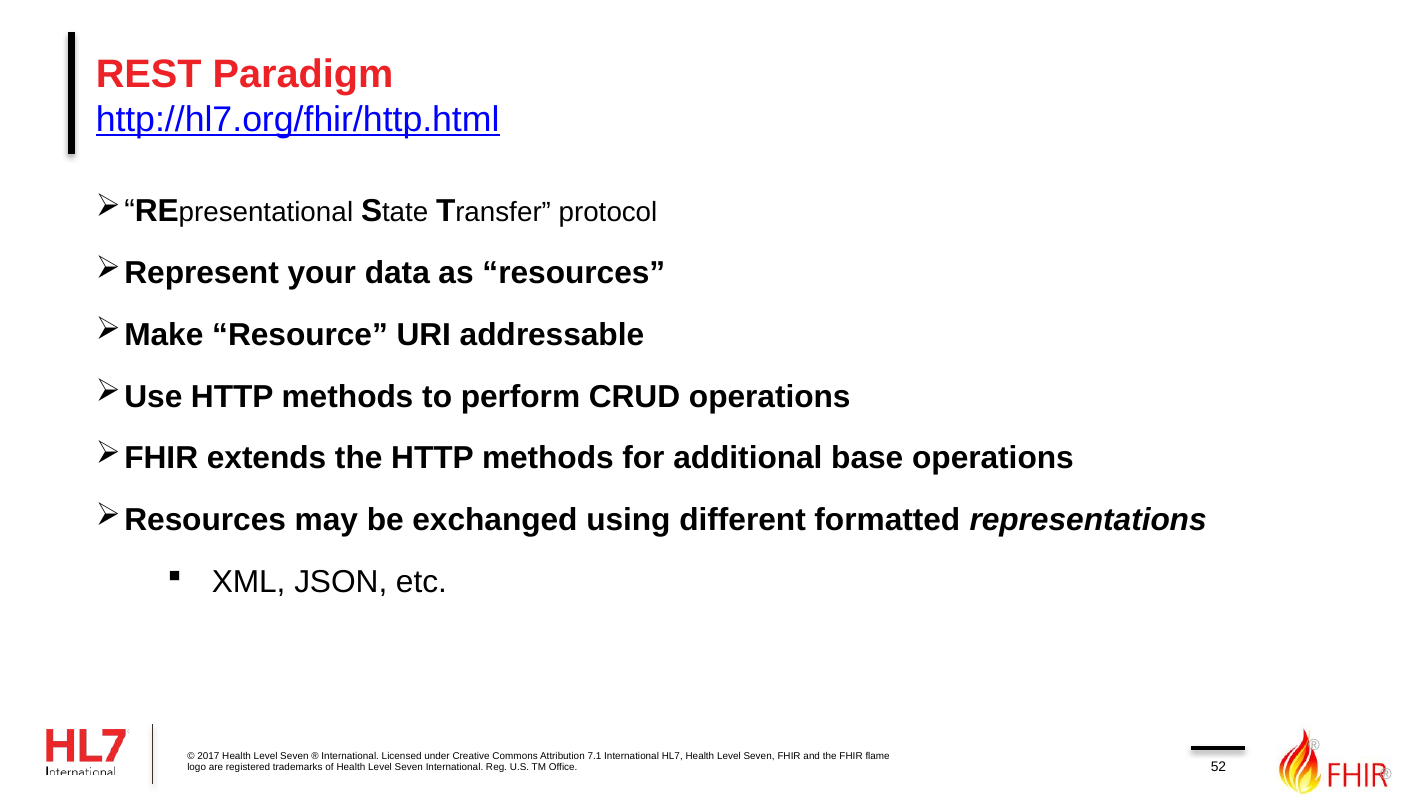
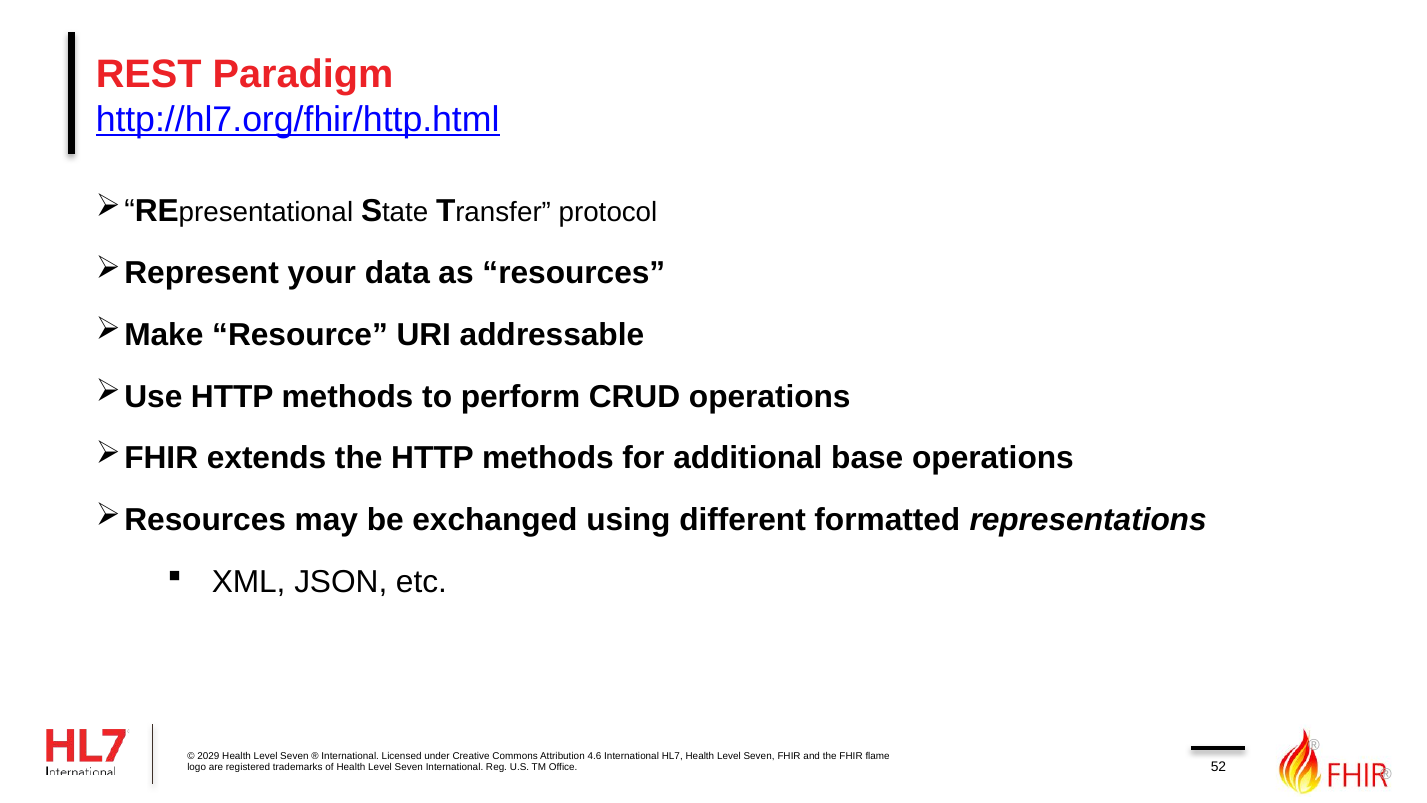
2017: 2017 -> 2029
7.1: 7.1 -> 4.6
